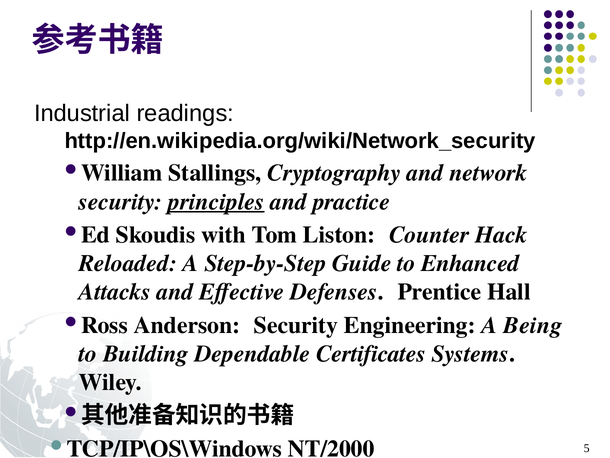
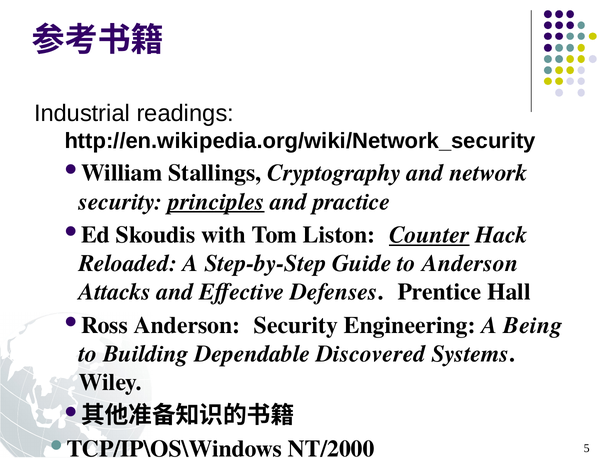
Counter underline: none -> present
to Enhanced: Enhanced -> Anderson
Certificates: Certificates -> Discovered
